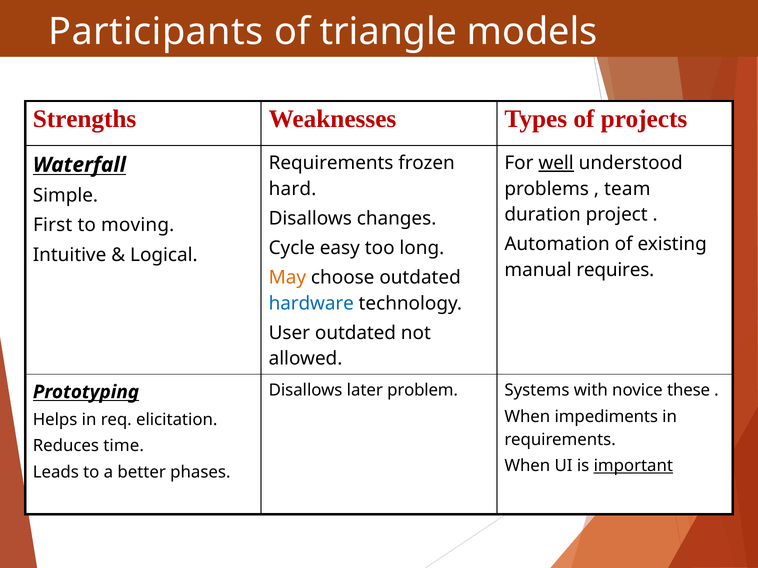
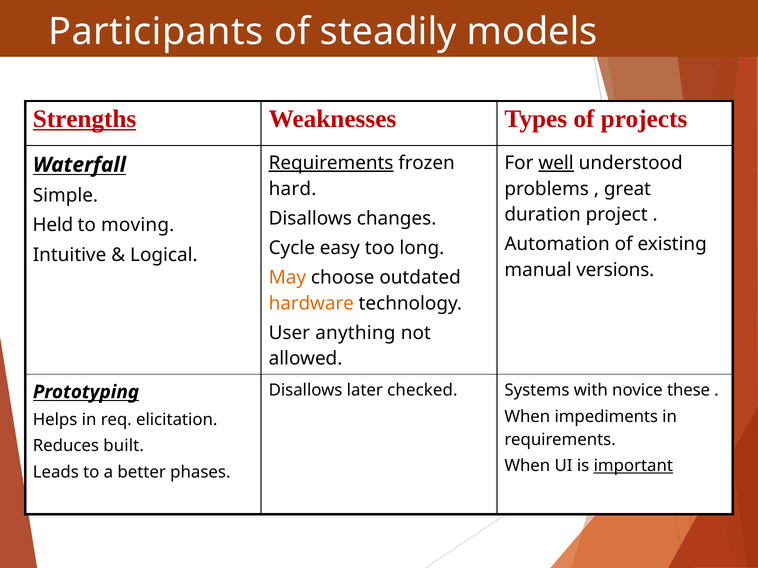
triangle: triangle -> steadily
Strengths underline: none -> present
Requirements at (331, 163) underline: none -> present
team: team -> great
First: First -> Held
requires: requires -> versions
hardware colour: blue -> orange
User outdated: outdated -> anything
problem: problem -> checked
time: time -> built
